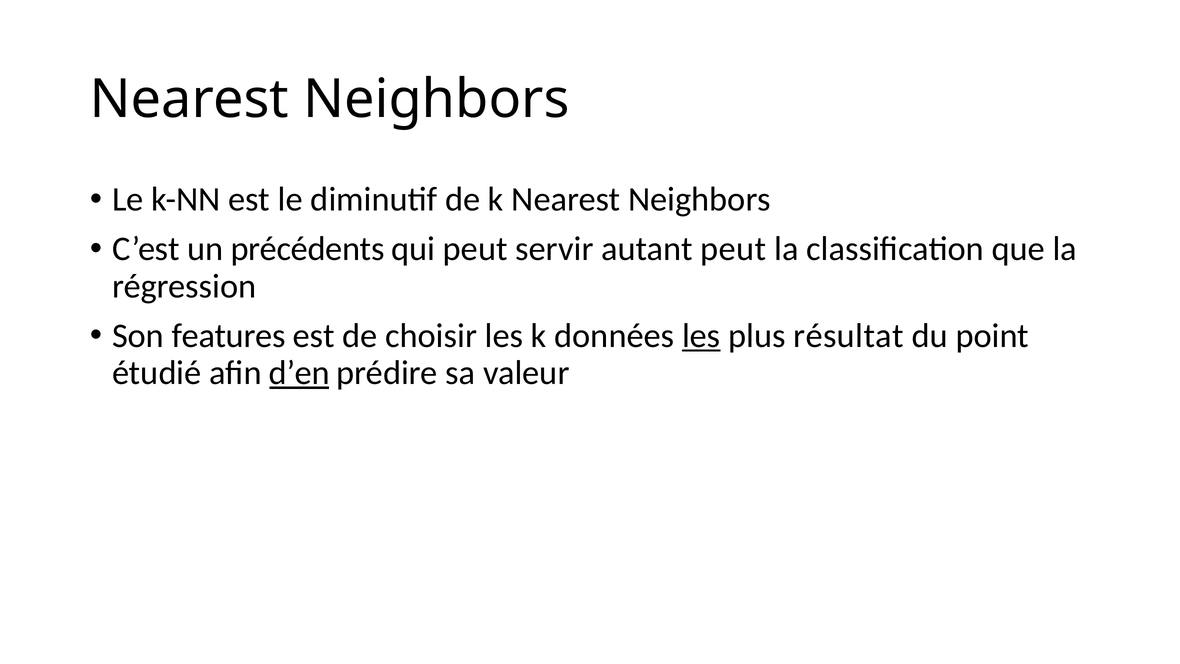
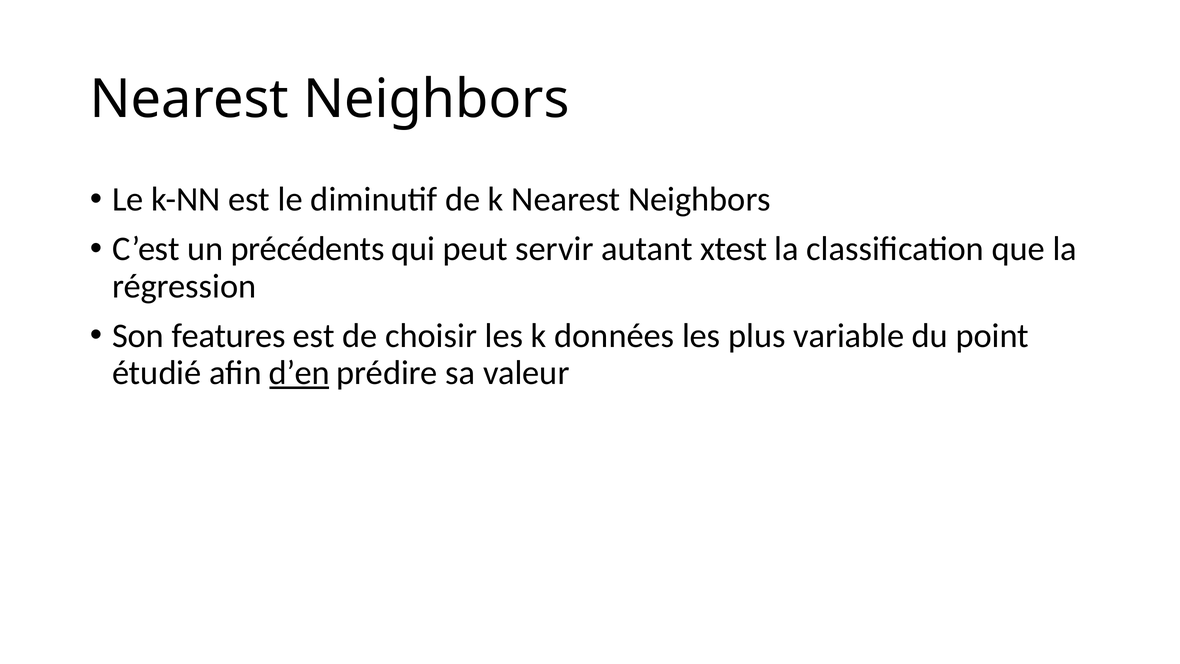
autant peut: peut -> xtest
les at (701, 336) underline: present -> none
résultat: résultat -> variable
